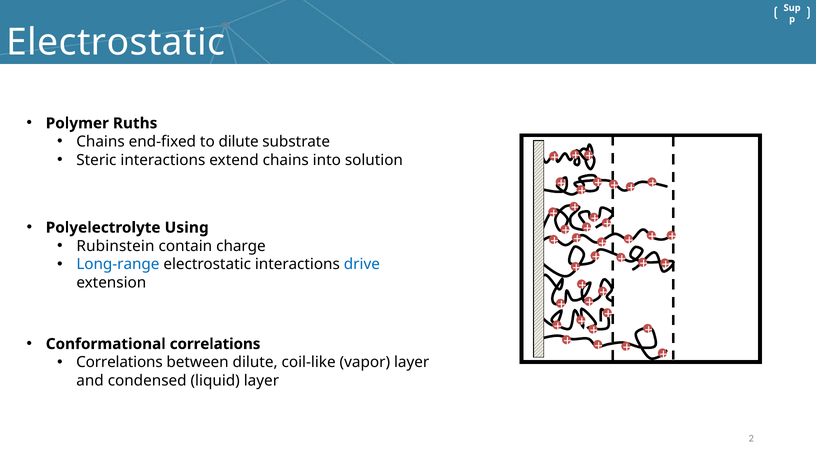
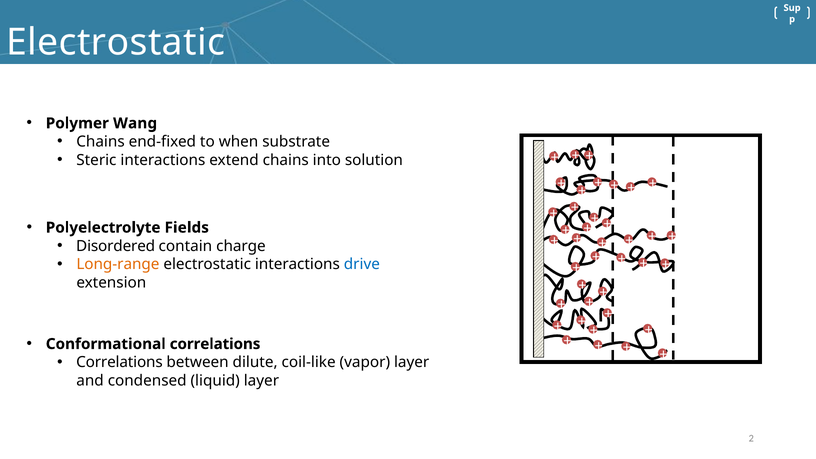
Ruths: Ruths -> Wang
to dilute: dilute -> when
Using: Using -> Fields
Rubinstein: Rubinstein -> Disordered
Long-range colour: blue -> orange
